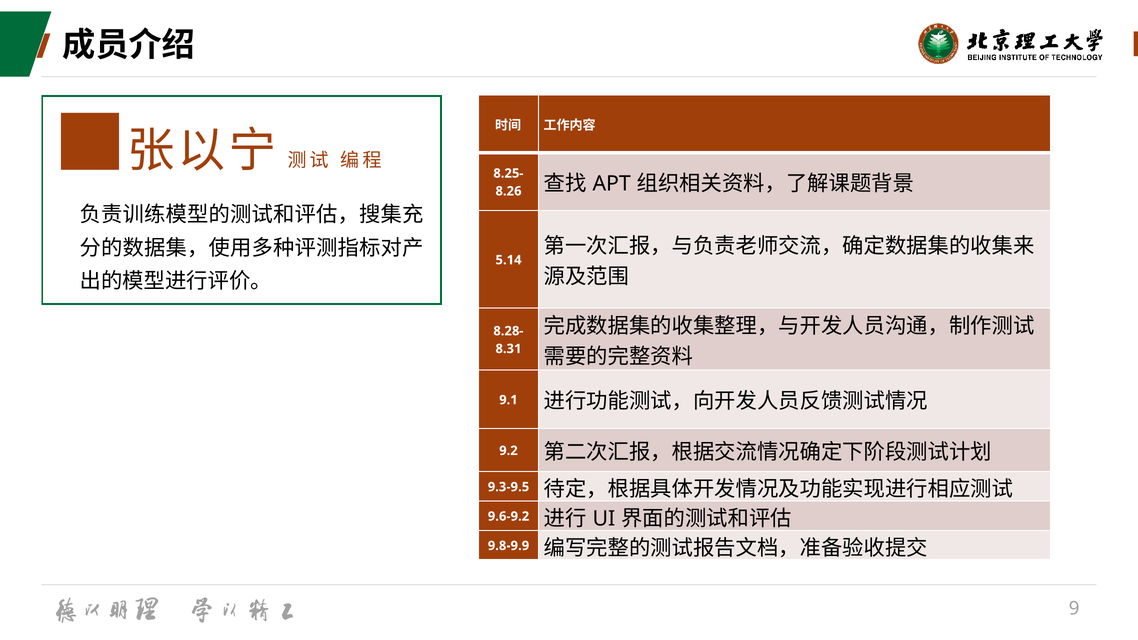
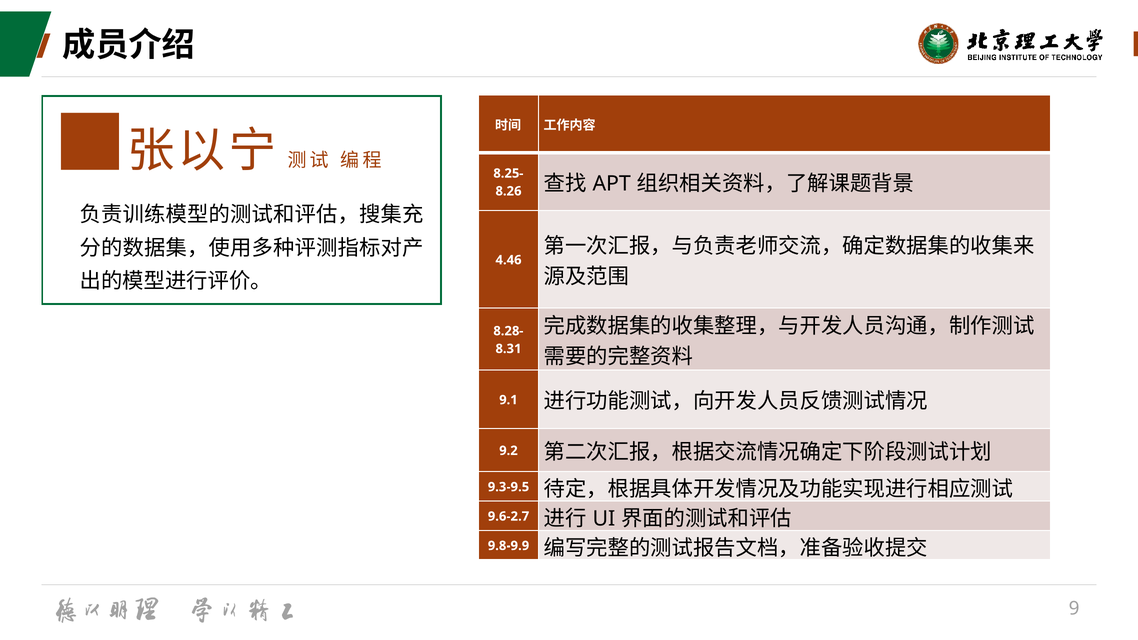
5.14: 5.14 -> 4.46
9.6-9.2: 9.6-9.2 -> 9.6-2.7
